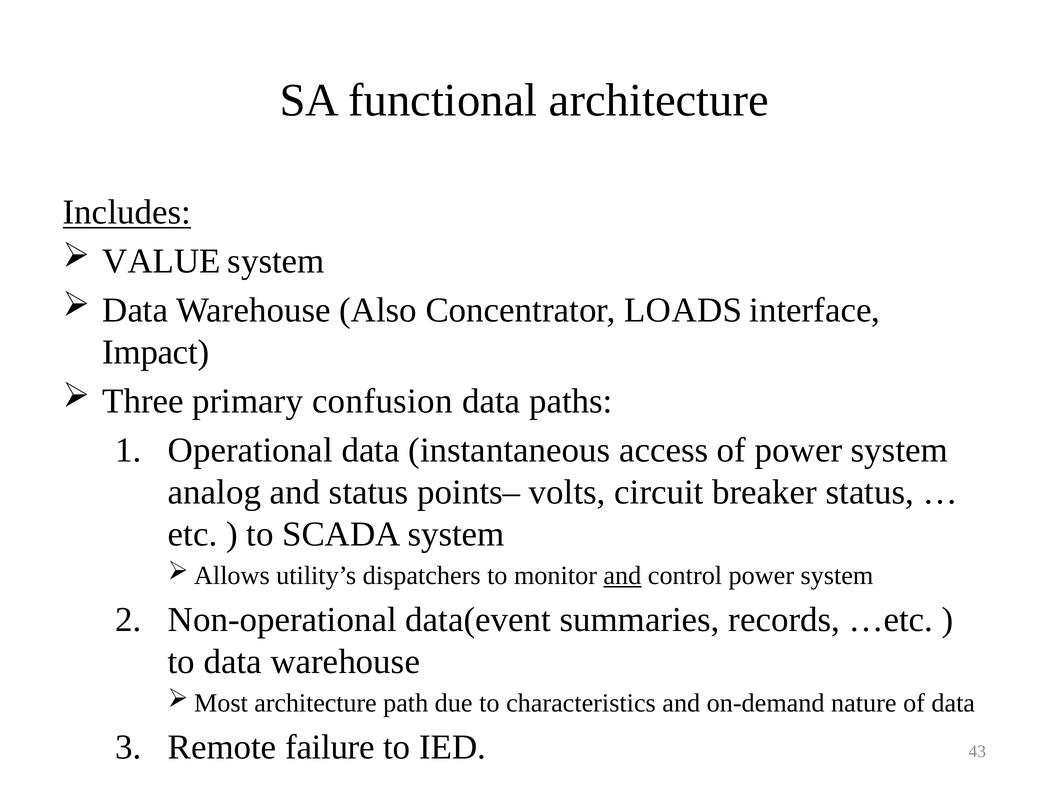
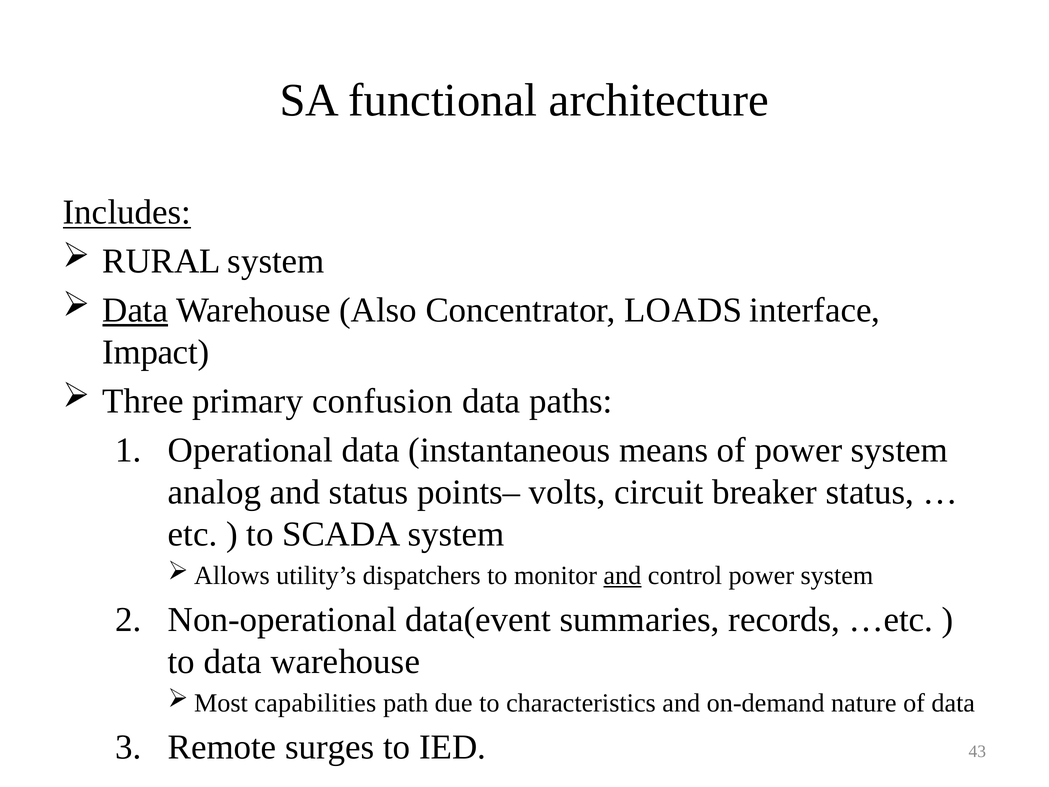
VALUE: VALUE -> RURAL
Data at (135, 310) underline: none -> present
access: access -> means
architecture at (316, 703): architecture -> capabilities
failure: failure -> surges
